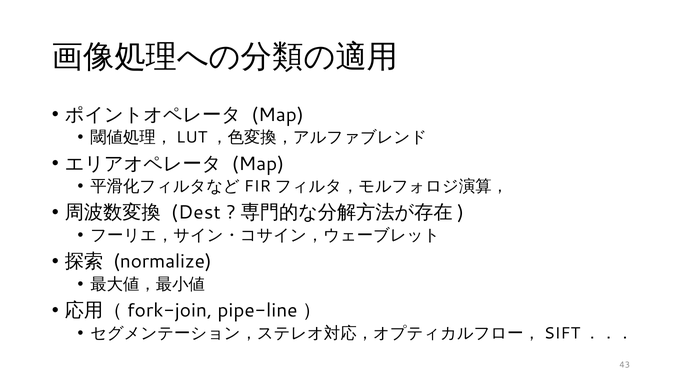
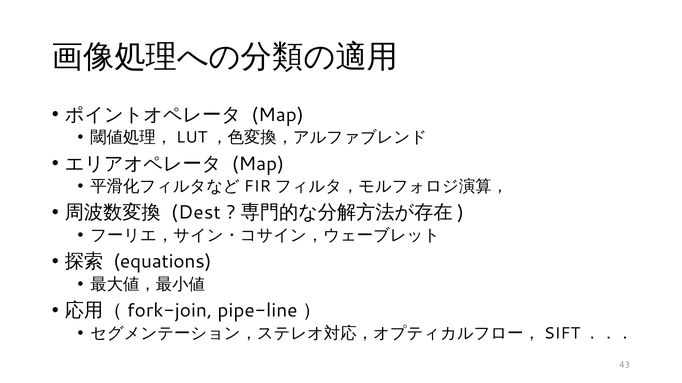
normalize: normalize -> equations
